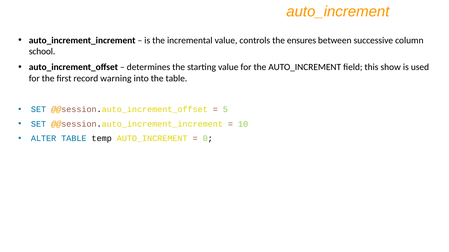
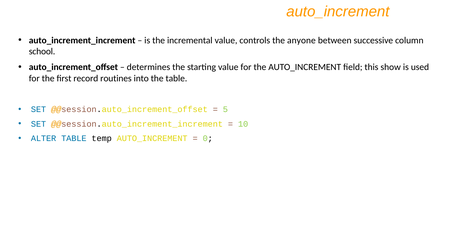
ensures: ensures -> anyone
warning: warning -> routines
